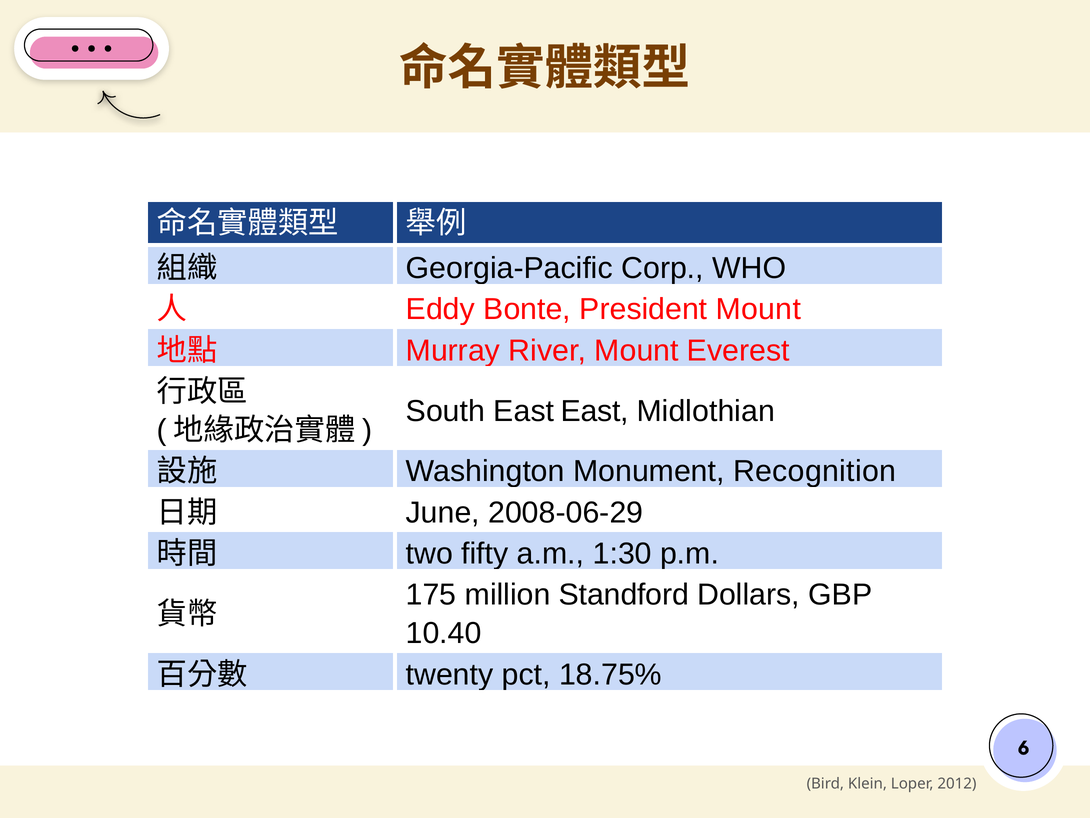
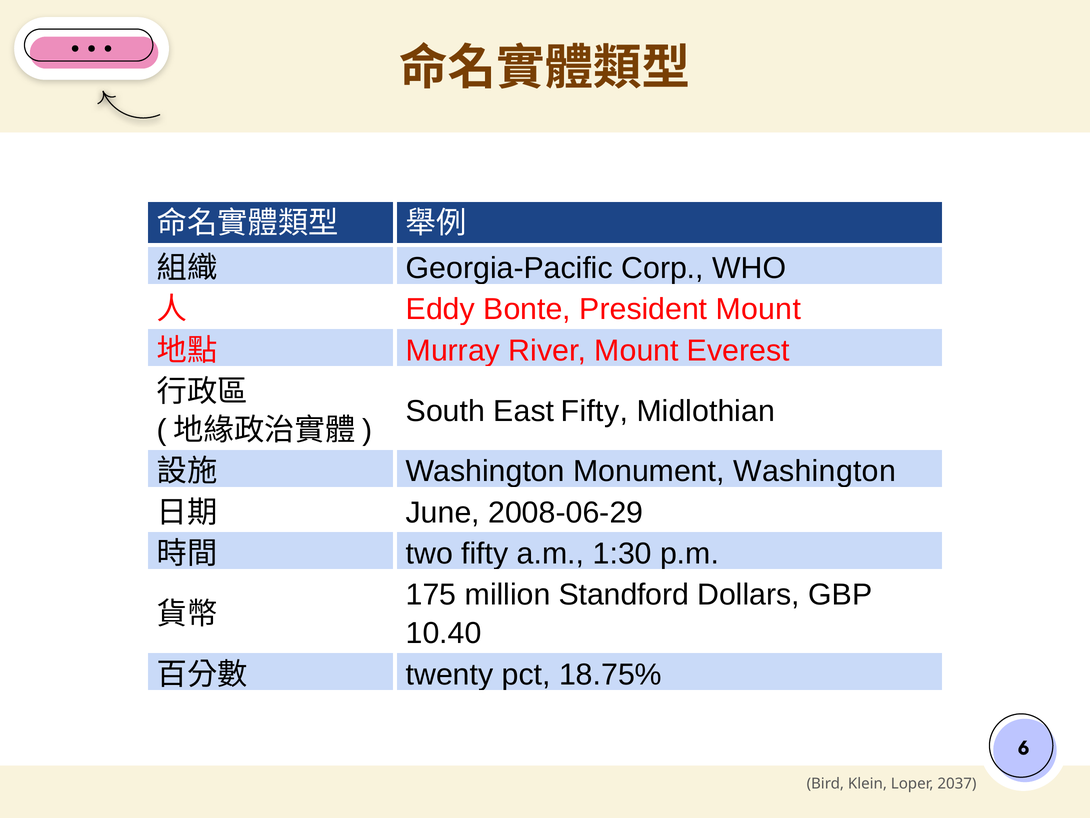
East East: East -> Fifty
Monument Recognition: Recognition -> Washington
2012: 2012 -> 2037
